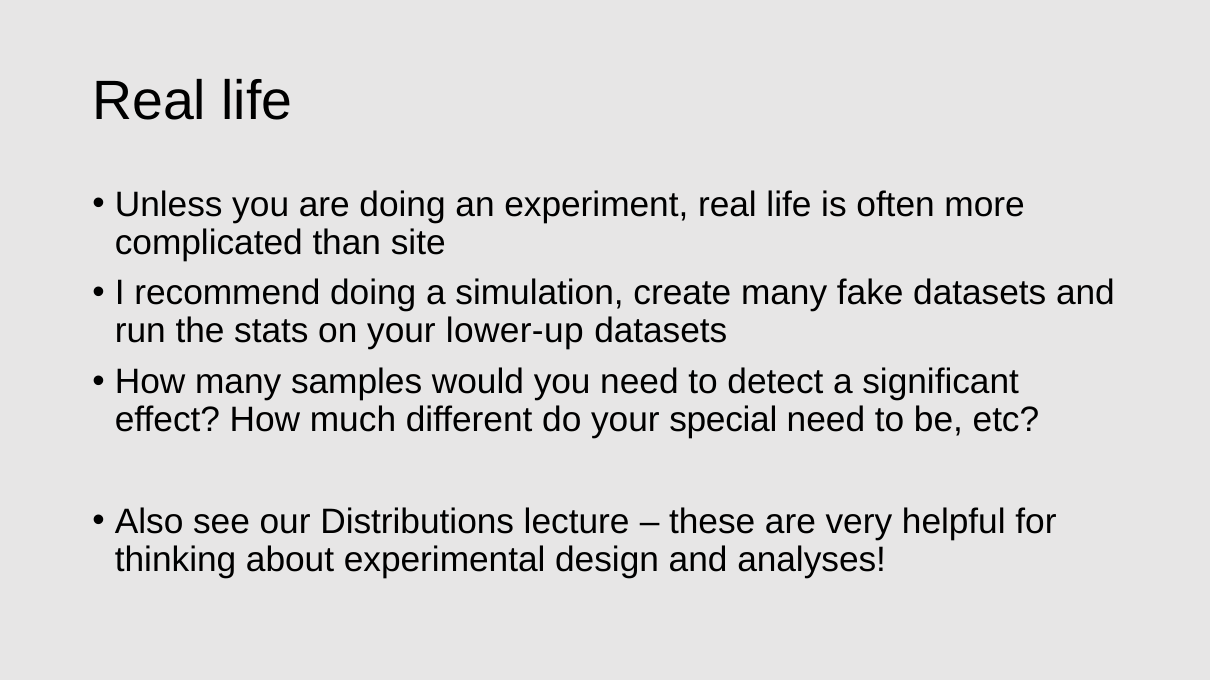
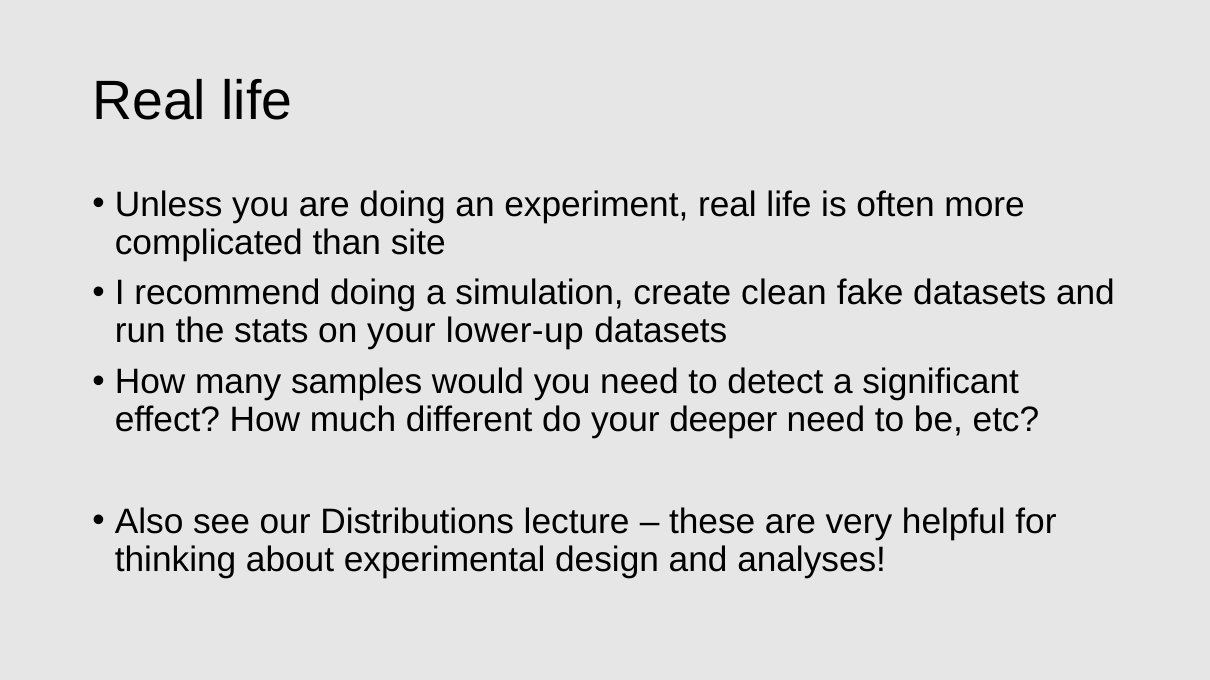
create many: many -> clean
special: special -> deeper
